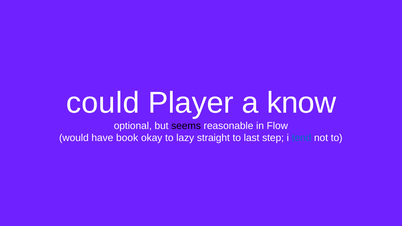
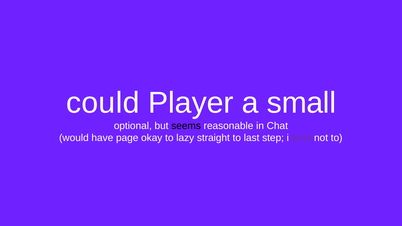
know: know -> small
Flow: Flow -> Chat
book: book -> page
tend colour: blue -> purple
